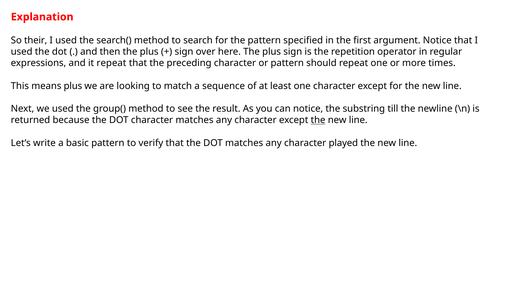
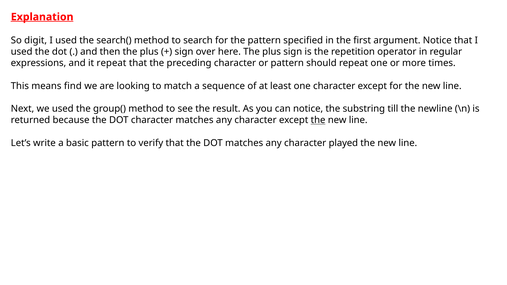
Explanation underline: none -> present
their: their -> digit
means plus: plus -> find
